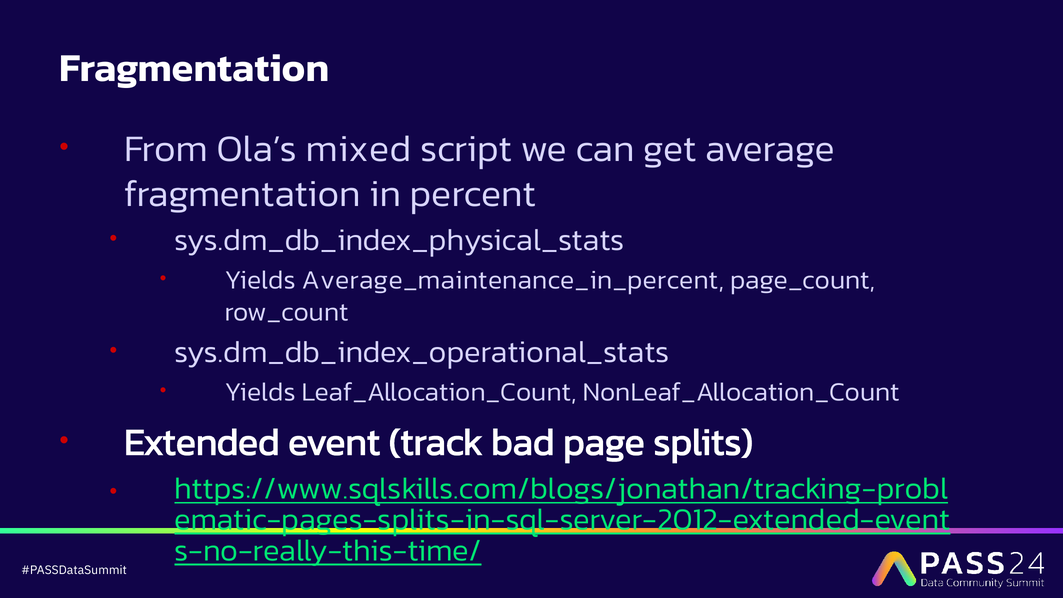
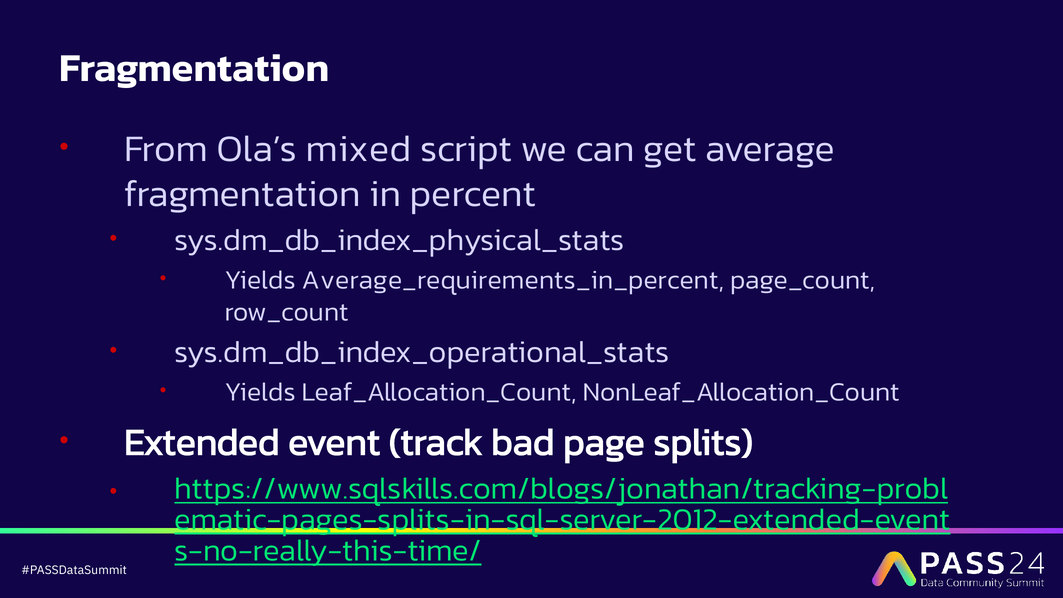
Average_maintenance_in_percent: Average_maintenance_in_percent -> Average_requirements_in_percent
